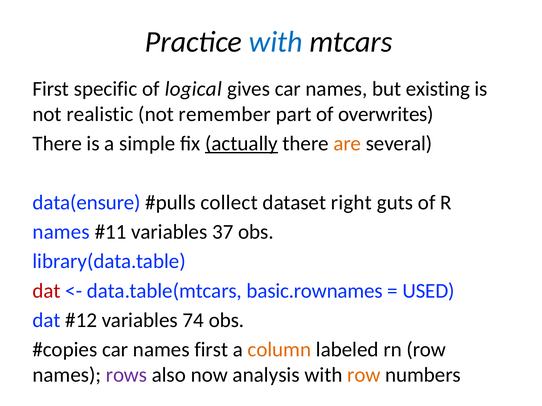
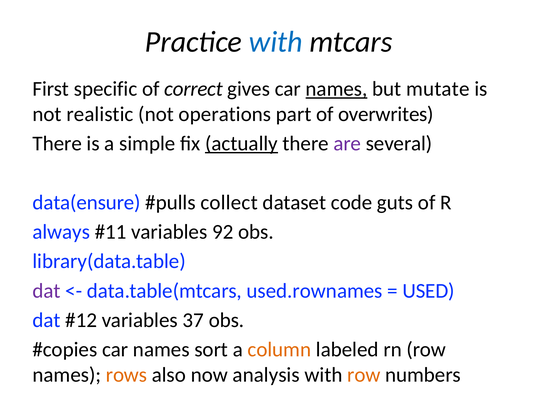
logical: logical -> correct
names at (337, 89) underline: none -> present
existing: existing -> mutate
remember: remember -> operations
are colour: orange -> purple
right: right -> code
names at (61, 232): names -> always
37: 37 -> 92
dat at (47, 291) colour: red -> purple
basic.rownames: basic.rownames -> used.rownames
74: 74 -> 37
names first: first -> sort
rows colour: purple -> orange
